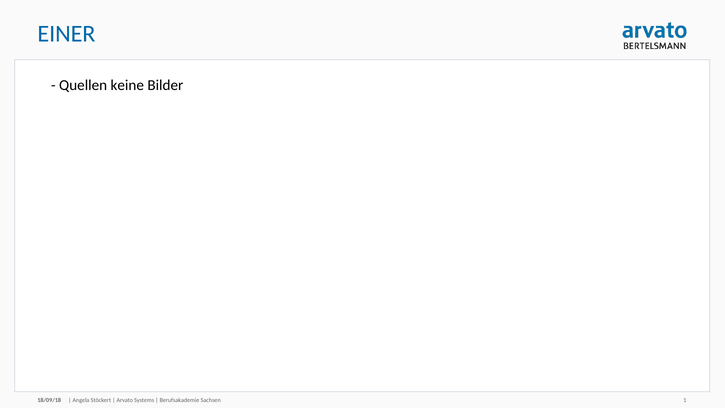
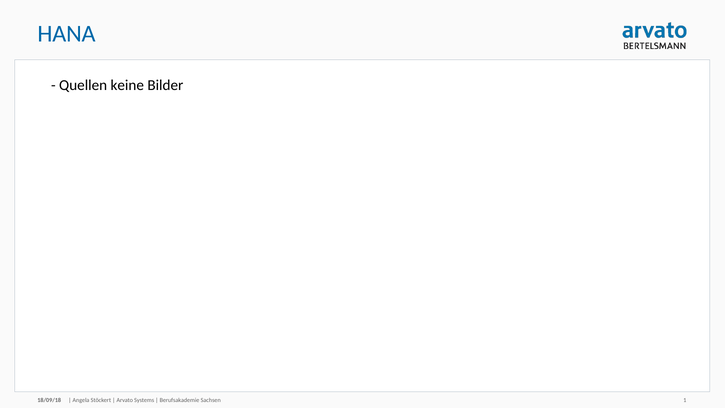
EINER: EINER -> HANA
